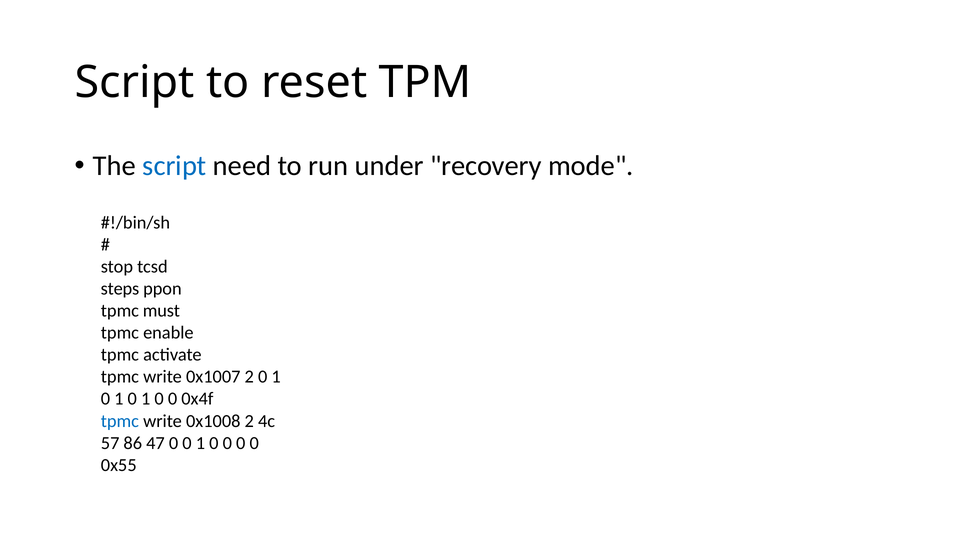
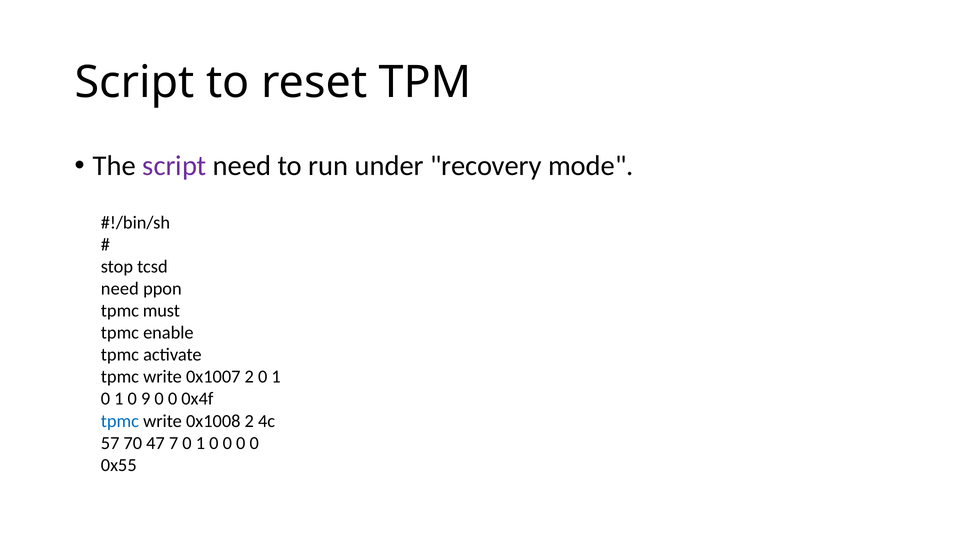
script at (174, 166) colour: blue -> purple
steps at (120, 289): steps -> need
1 at (146, 399): 1 -> 9
86: 86 -> 70
47 0: 0 -> 7
